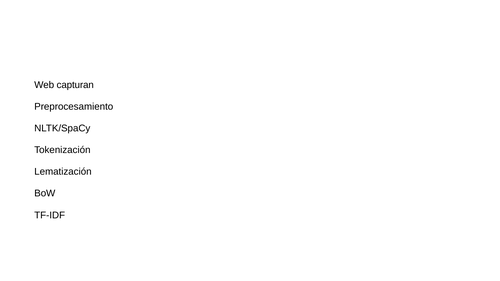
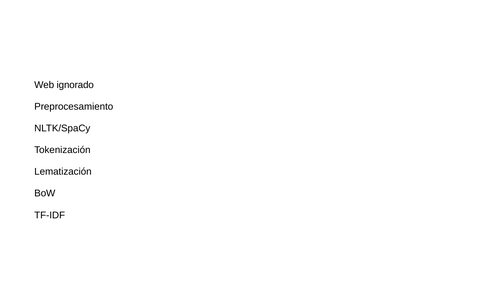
capturan: capturan -> ignorado
